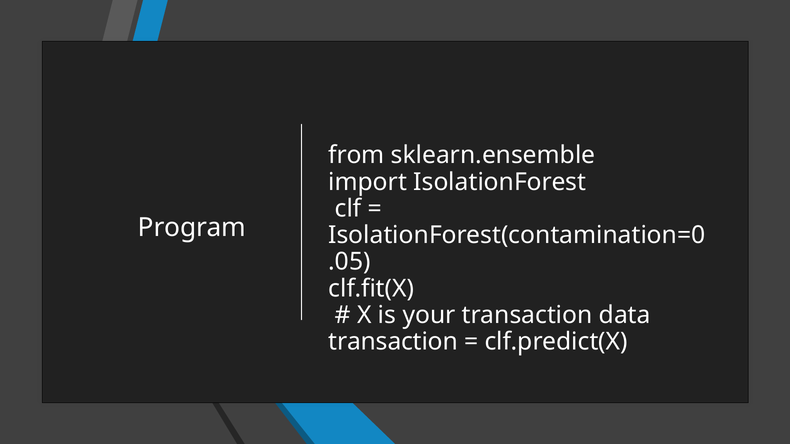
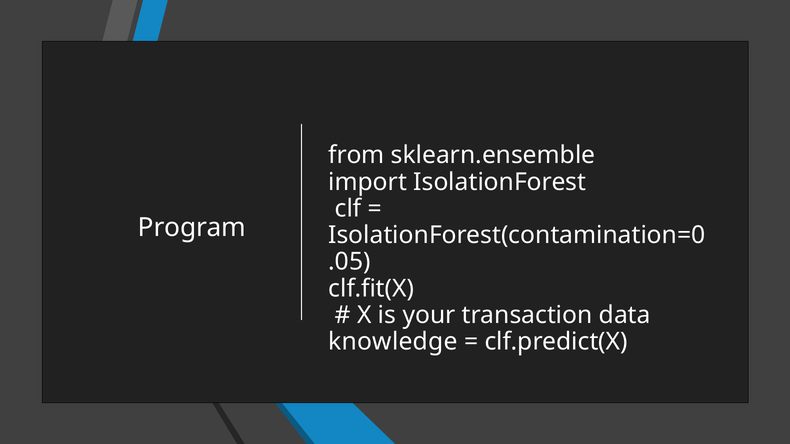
transaction at (393, 342): transaction -> knowledge
